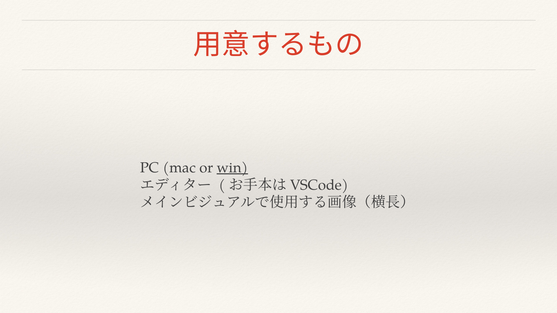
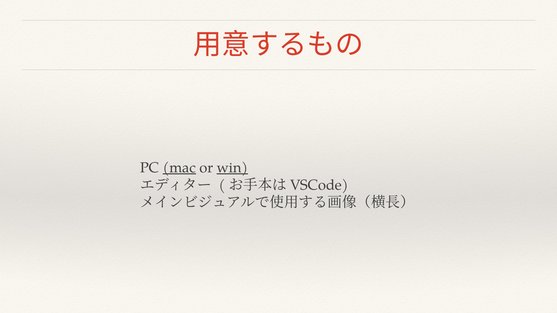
mac underline: none -> present
